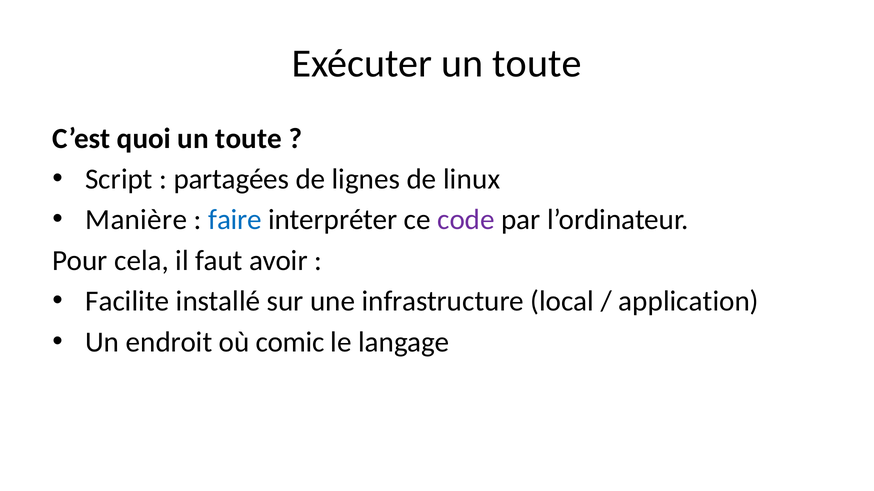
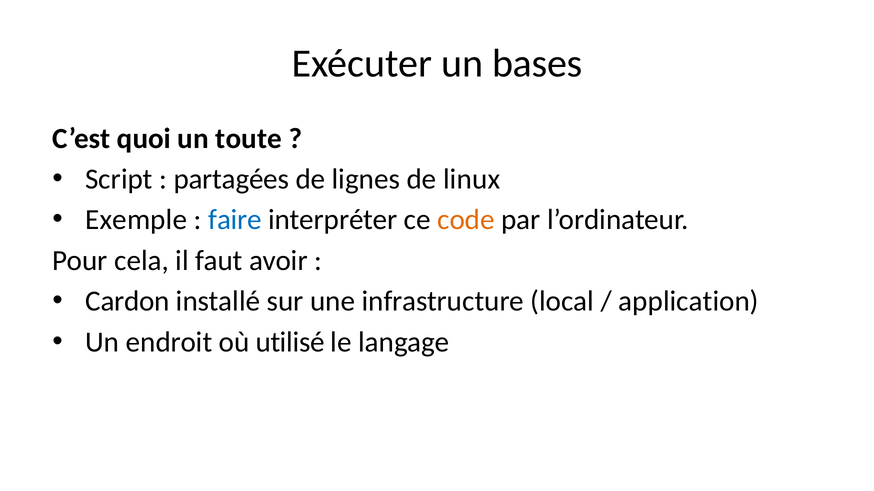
Exécuter un toute: toute -> bases
Manière: Manière -> Exemple
code colour: purple -> orange
Facilite: Facilite -> Cardon
comic: comic -> utilisé
